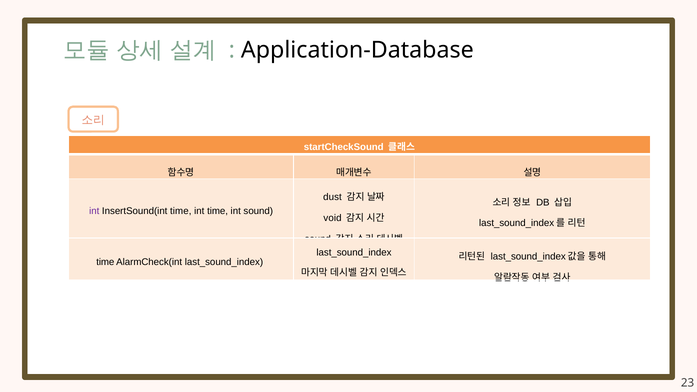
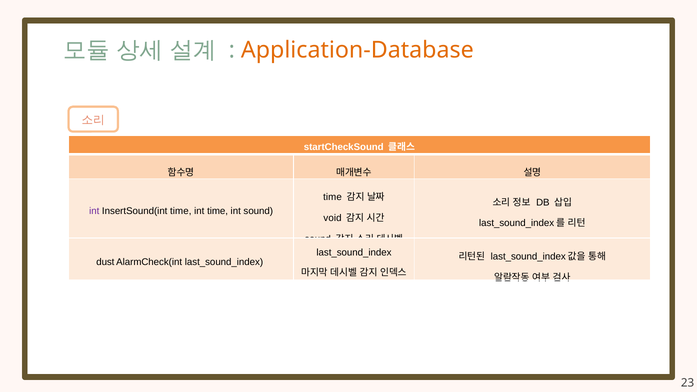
Application-Database colour: black -> orange
dust at (332, 197): dust -> time
time at (105, 262): time -> dust
